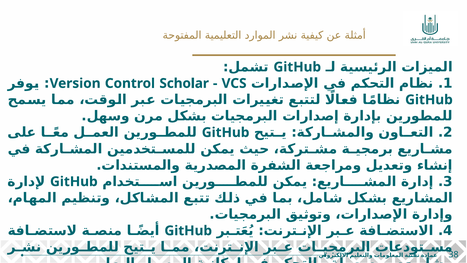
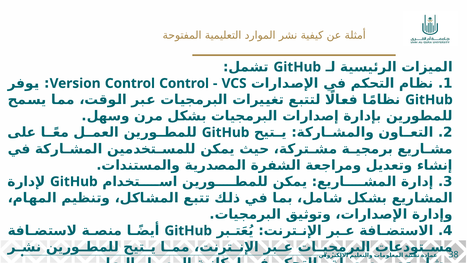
Control Scholar: Scholar -> Control
